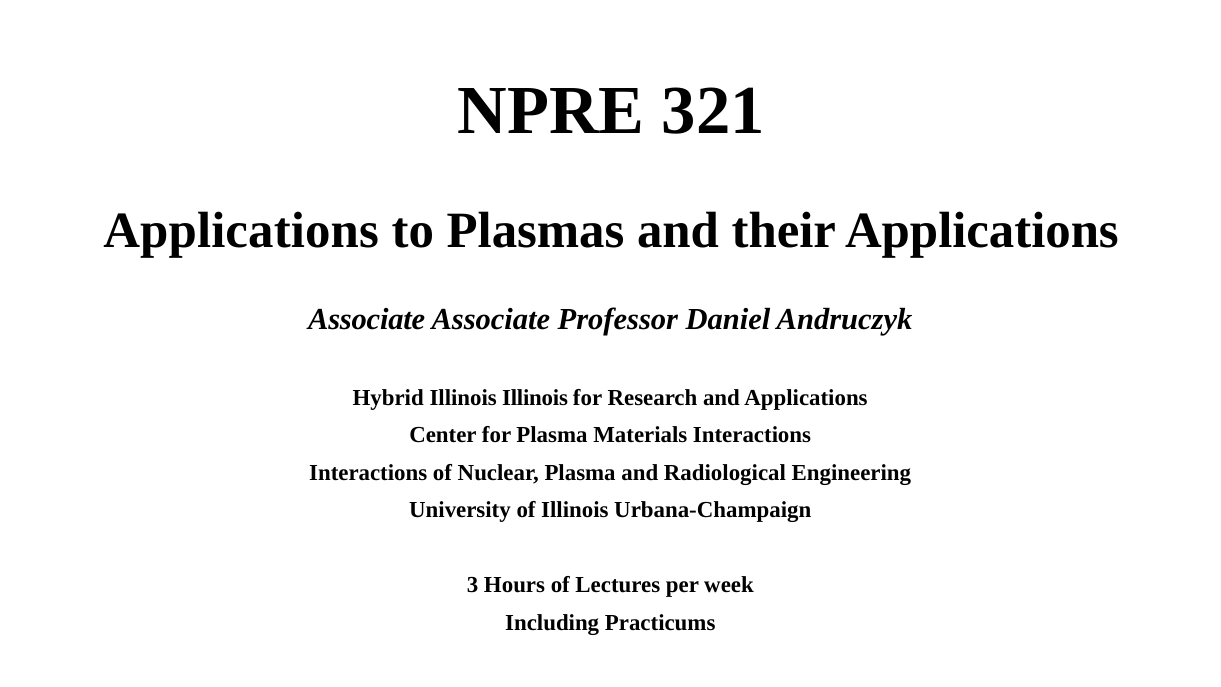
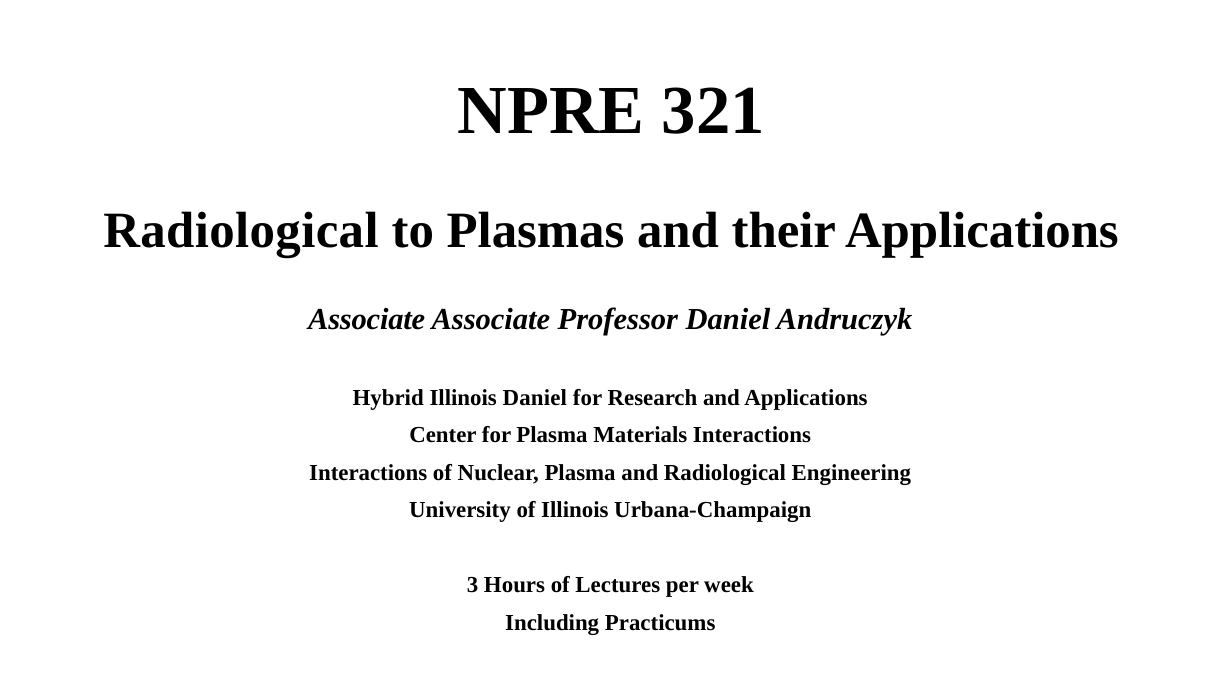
Applications at (241, 230): Applications -> Radiological
Illinois Illinois: Illinois -> Daniel
